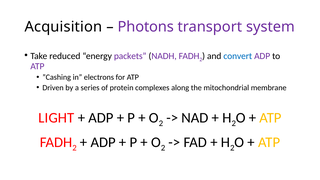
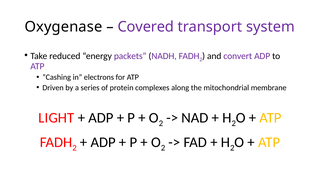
Acquisition: Acquisition -> Oxygenase
Photons: Photons -> Covered
convert colour: blue -> purple
